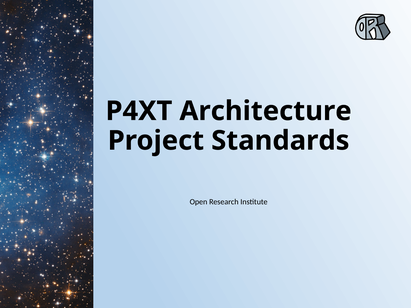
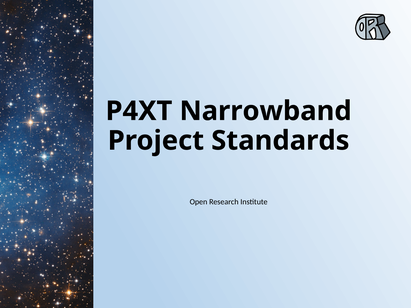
Architecture: Architecture -> Narrowband
